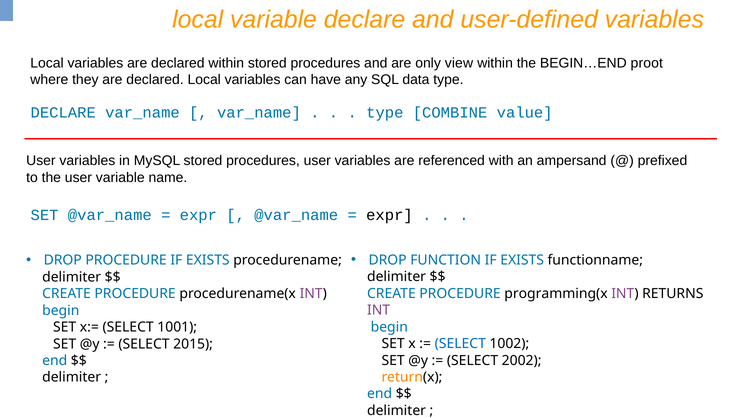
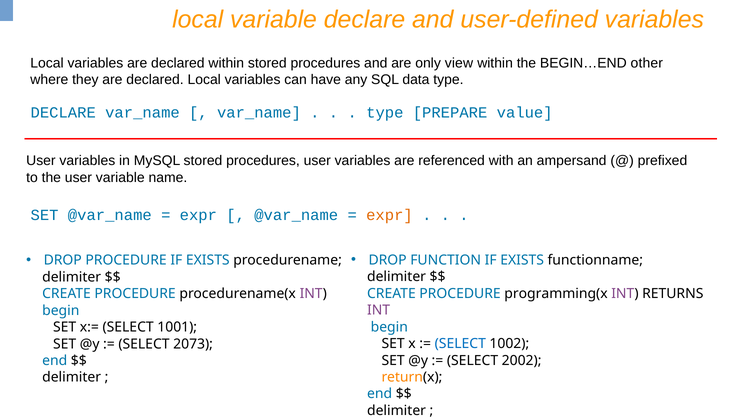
proot: proot -> other
COMBINE: COMBINE -> PREPARE
expr at (389, 216) colour: black -> orange
2015: 2015 -> 2073
